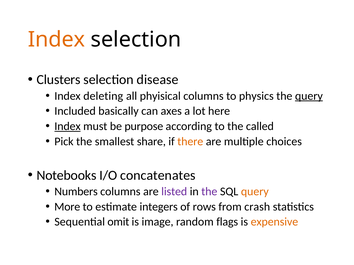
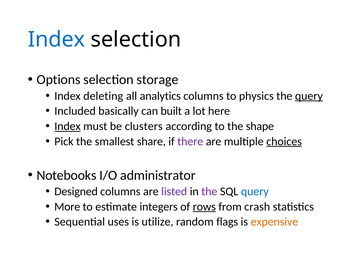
Index at (57, 40) colour: orange -> blue
Clusters: Clusters -> Options
disease: disease -> storage
phyisical: phyisical -> analytics
axes: axes -> built
purpose: purpose -> clusters
called: called -> shape
there colour: orange -> purple
choices underline: none -> present
concatenates: concatenates -> administrator
Numbers: Numbers -> Designed
query at (255, 192) colour: orange -> blue
rows underline: none -> present
omit: omit -> uses
image: image -> utilize
